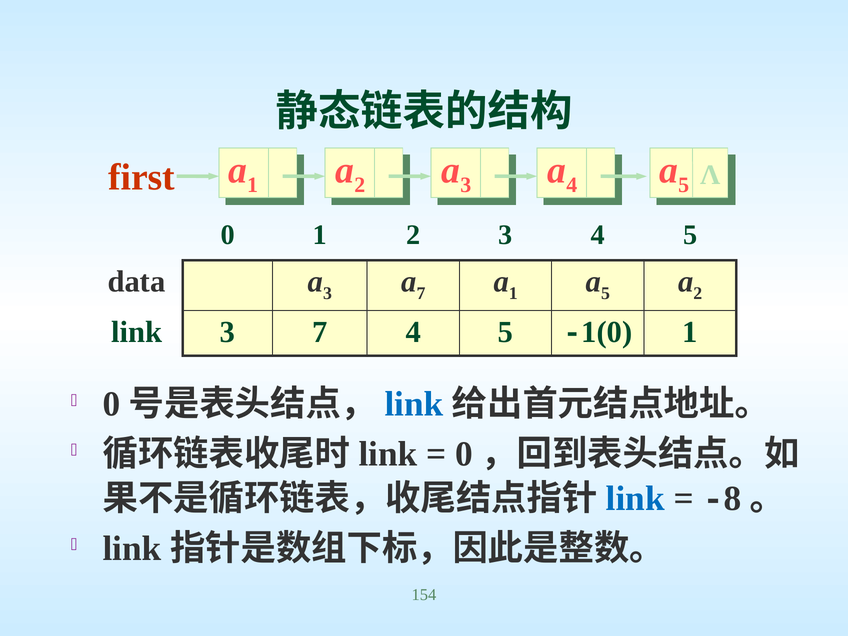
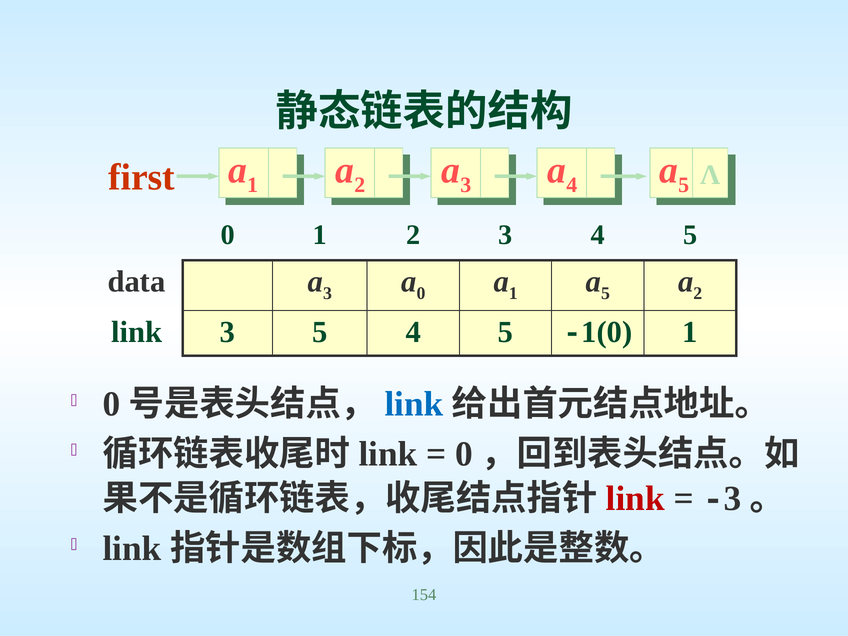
7 at (421, 293): 7 -> 0
3 7: 7 -> 5
link at (635, 499) colour: blue -> red
8 at (733, 499): 8 -> 3
